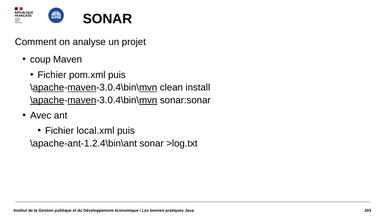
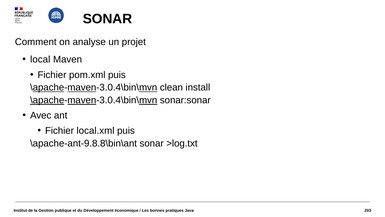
coup: coup -> local
\apache-ant-1.2.4\bin\ant: \apache-ant-1.2.4\bin\ant -> \apache-ant-9.8.8\bin\ant
